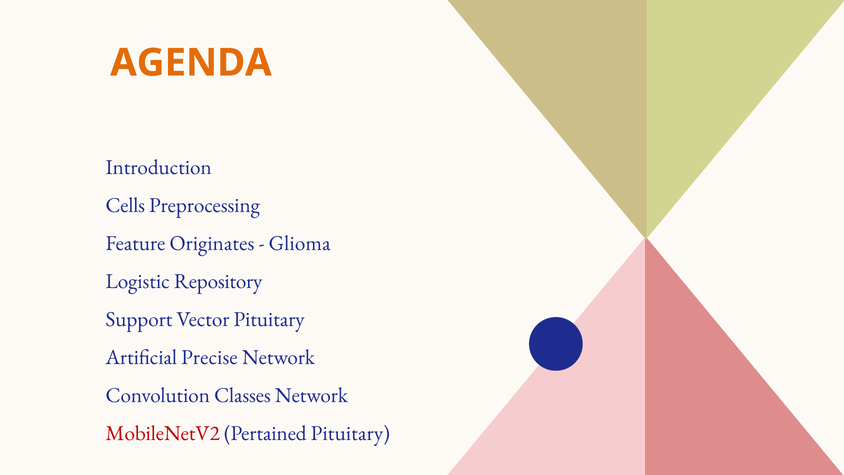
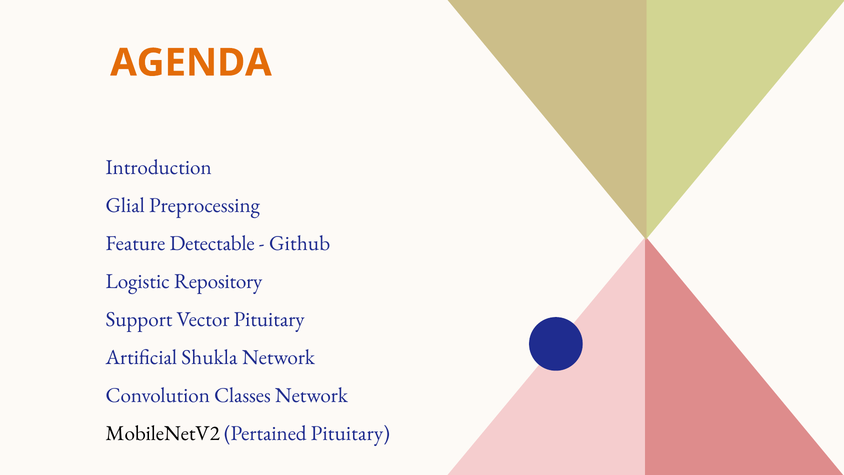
Cells: Cells -> Glial
Originates: Originates -> Detectable
Glioma: Glioma -> Github
Precise: Precise -> Shukla
MobileNetV2 colour: red -> black
